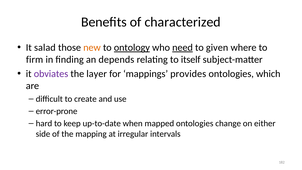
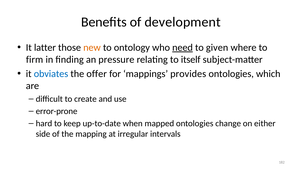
characterized: characterized -> development
salad: salad -> latter
ontology underline: present -> none
depends: depends -> pressure
obviates colour: purple -> blue
layer: layer -> offer
